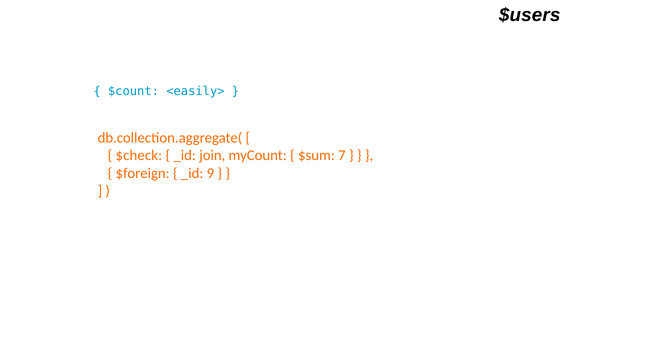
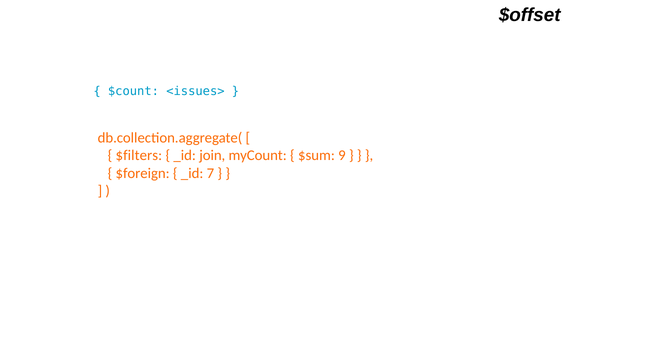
$users: $users -> $offset
<easily>: <easily> -> <issues>
$check: $check -> $filters
7: 7 -> 9
9: 9 -> 7
